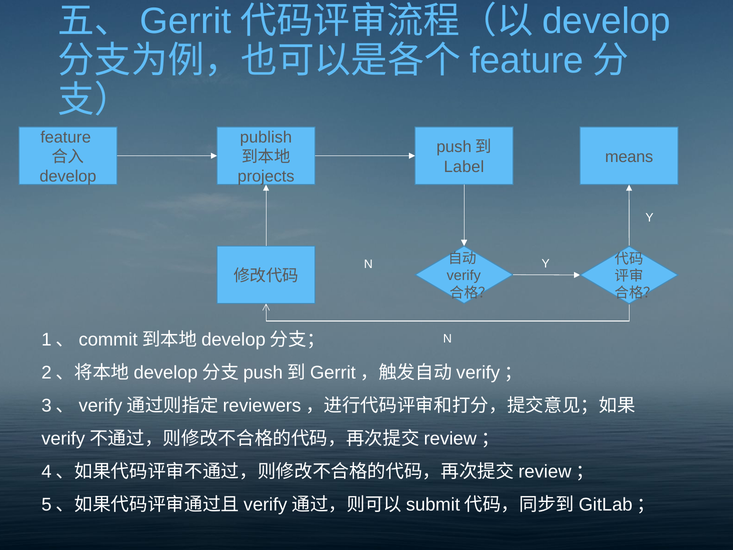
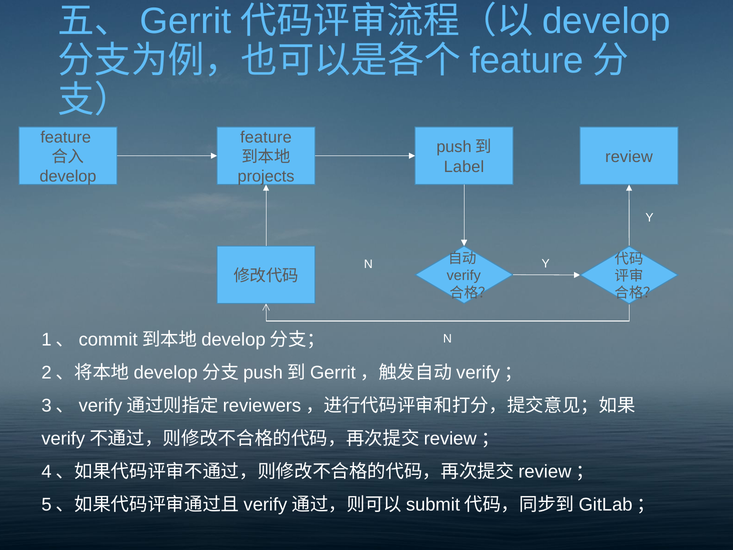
publish at (266, 137): publish -> feature
means: means -> review
